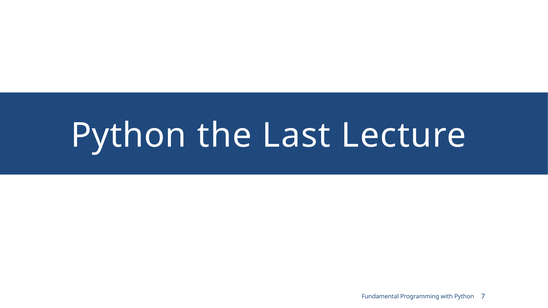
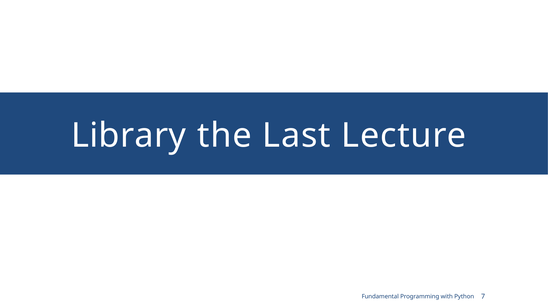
Python at (129, 136): Python -> Library
